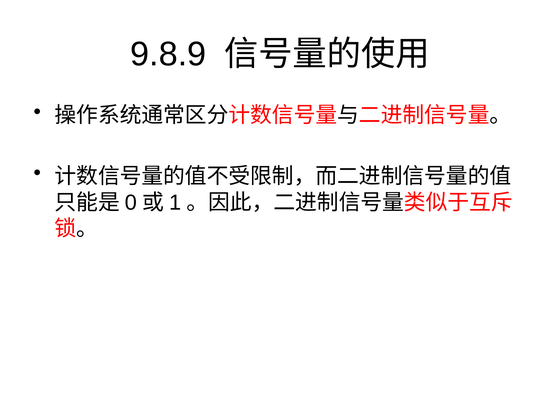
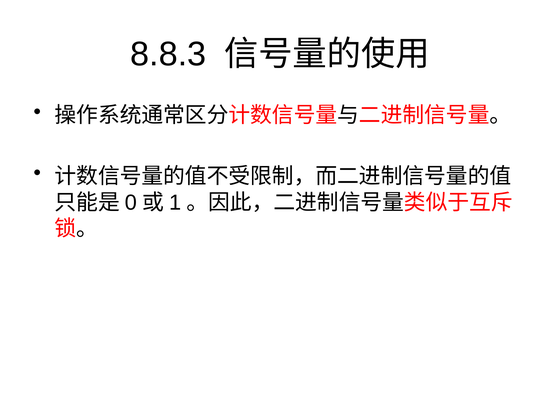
9.8.9: 9.8.9 -> 8.8.3
